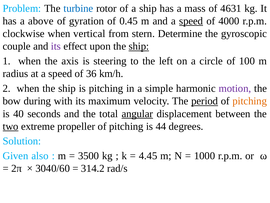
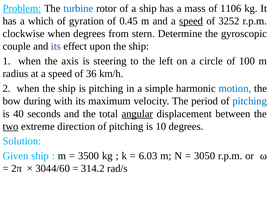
Problem underline: none -> present
4631: 4631 -> 1106
above: above -> which
4000: 4000 -> 3252
when vertical: vertical -> degrees
ship at (139, 46) underline: present -> none
motion colour: purple -> blue
period underline: present -> none
pitching at (250, 101) colour: orange -> blue
propeller: propeller -> direction
44: 44 -> 10
Given also: also -> ship
4.45: 4.45 -> 6.03
1000: 1000 -> 3050
3040/60: 3040/60 -> 3044/60
